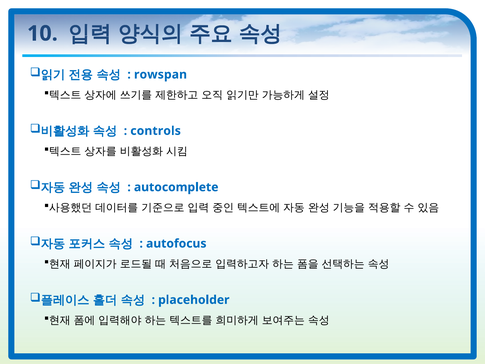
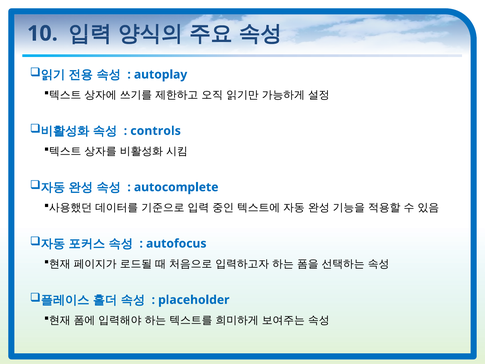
rowspan: rowspan -> autoplay
